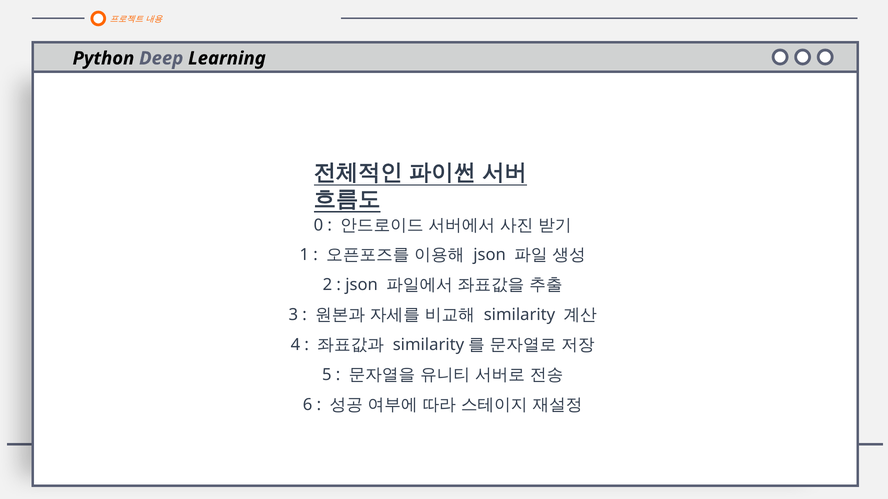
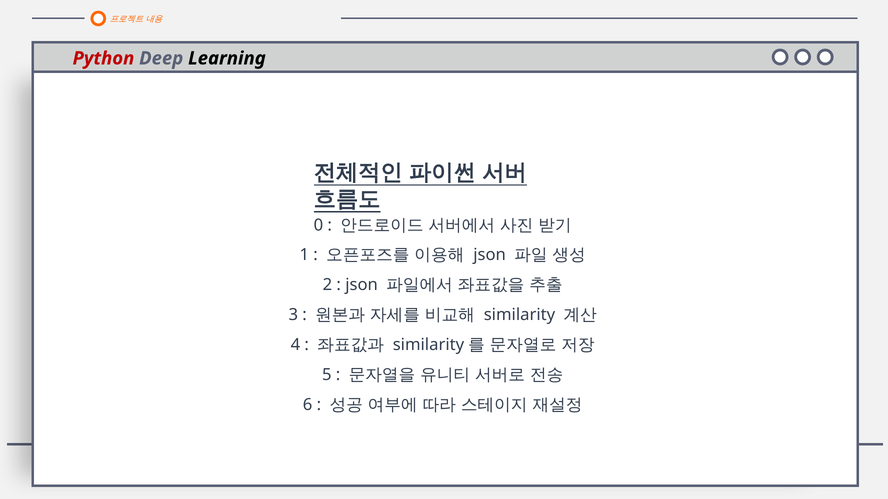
Python colour: black -> red
